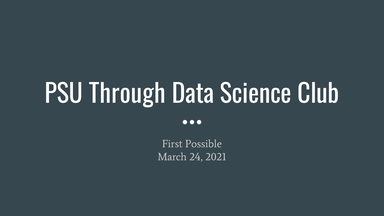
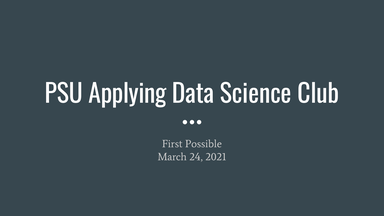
Through: Through -> Applying
